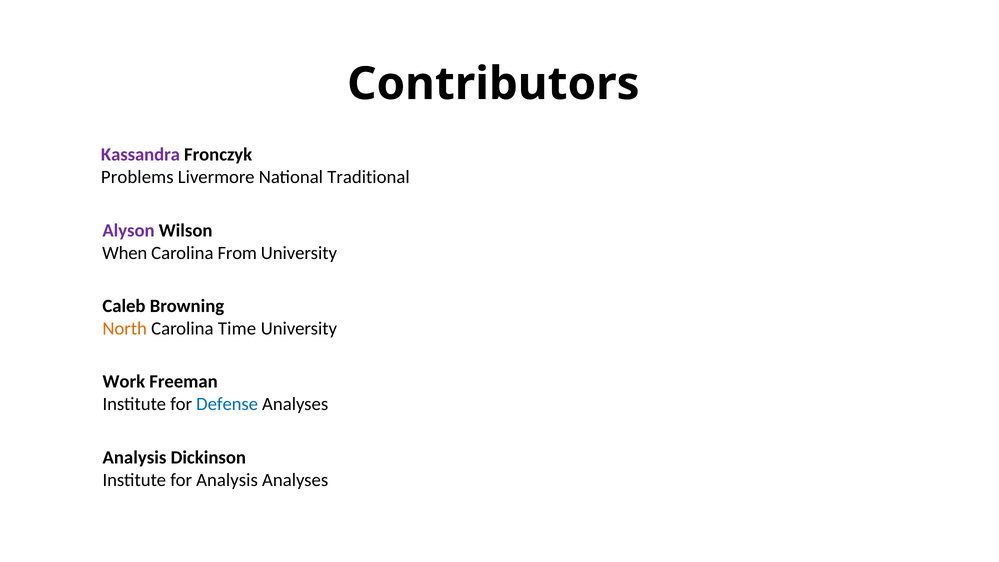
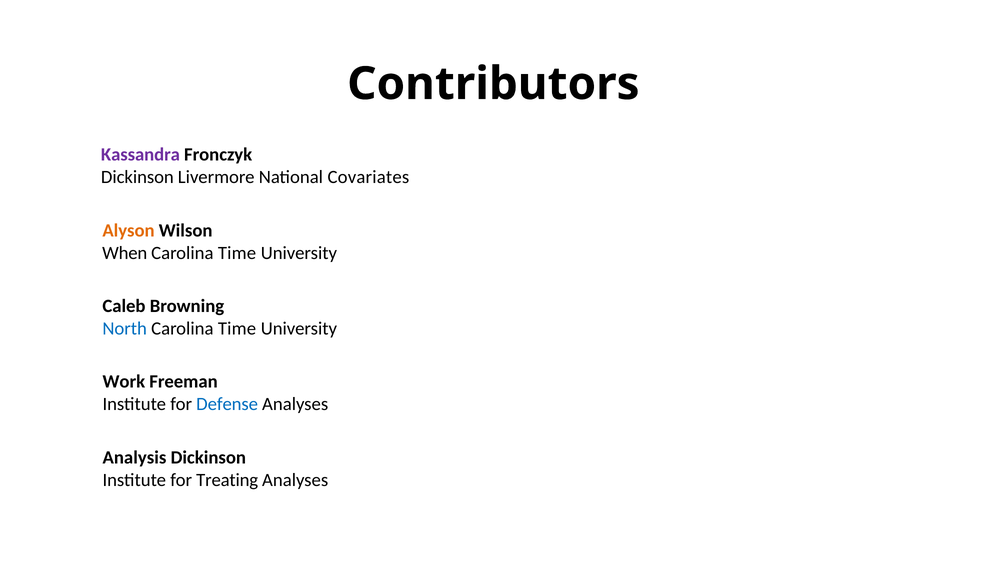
Problems at (137, 177): Problems -> Dickinson
Traditional: Traditional -> Covariates
Alyson colour: purple -> orange
From at (237, 253): From -> Time
North colour: orange -> blue
for Analysis: Analysis -> Treating
